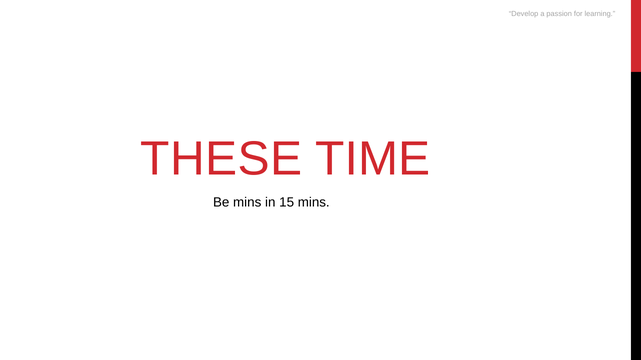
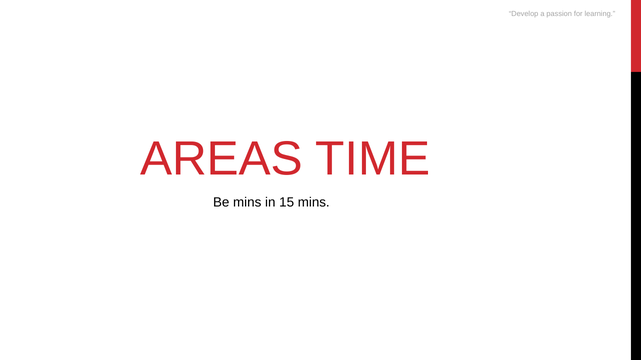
THESE: THESE -> AREAS
